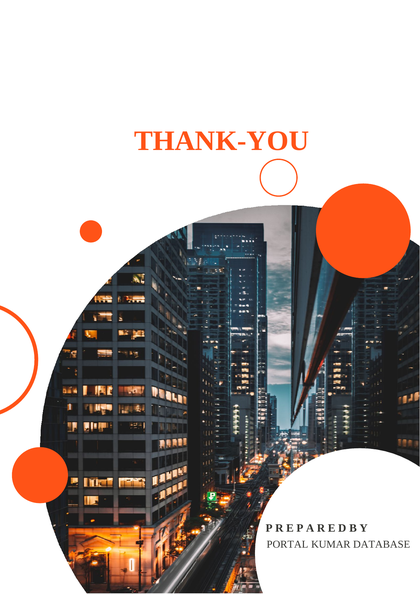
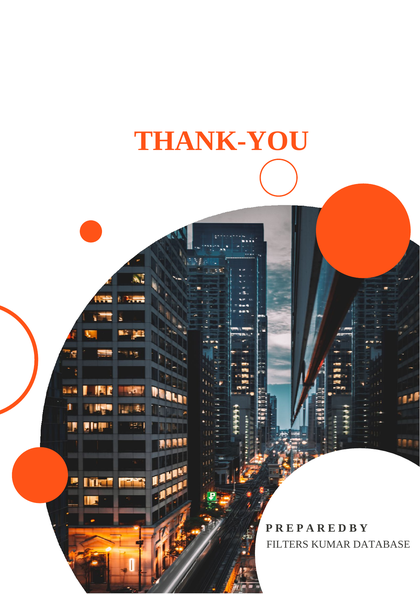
PORTAL: PORTAL -> FILTERS
